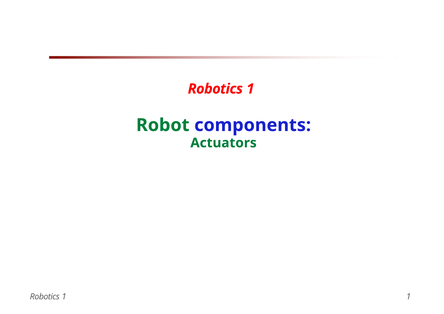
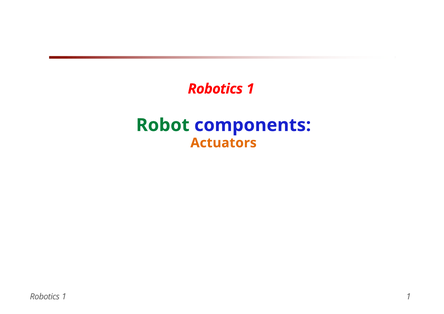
Actuators colour: green -> orange
